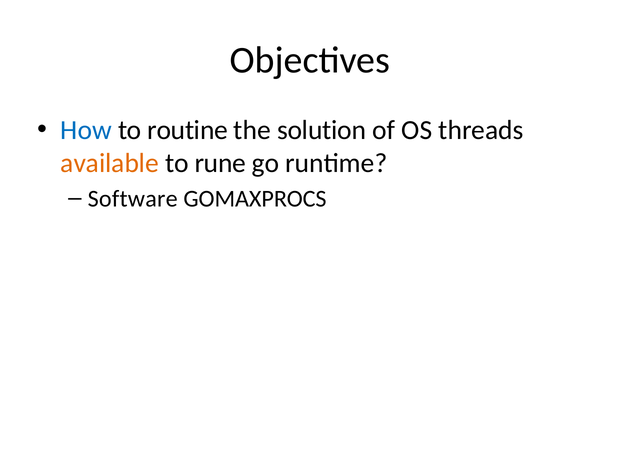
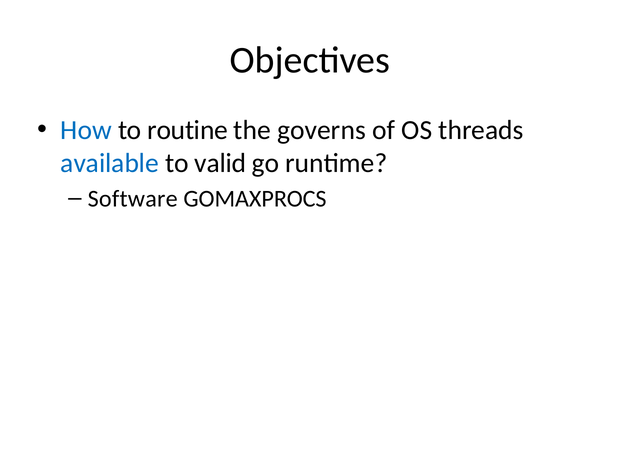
solution: solution -> governs
available colour: orange -> blue
rune: rune -> valid
